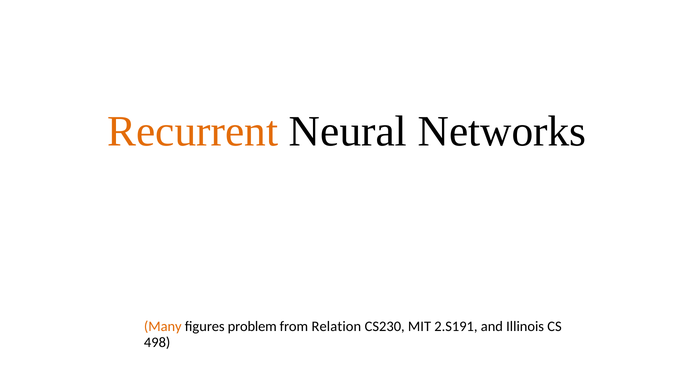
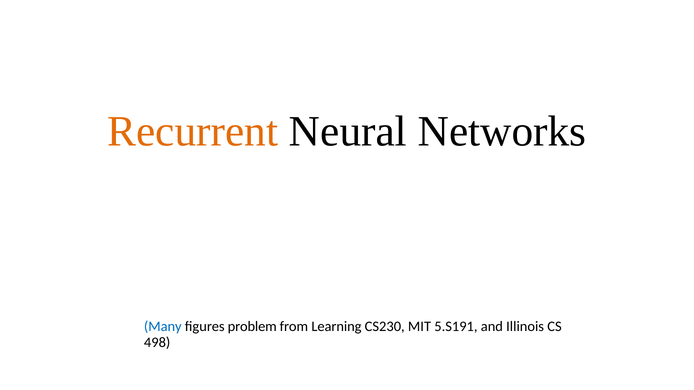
Many colour: orange -> blue
Relation: Relation -> Learning
2.S191: 2.S191 -> 5.S191
